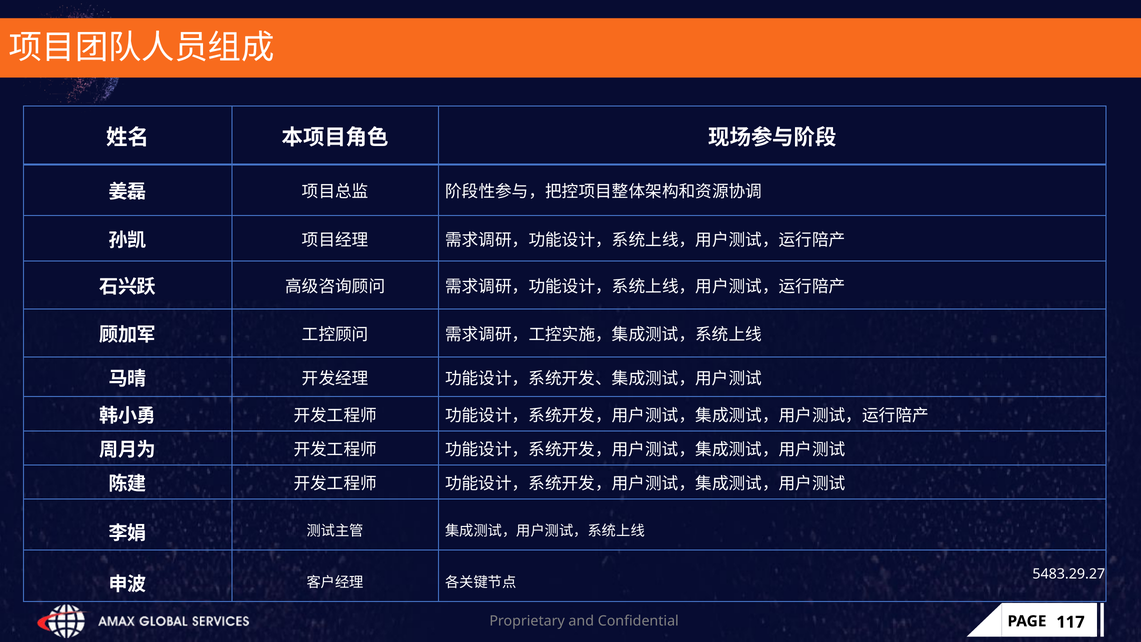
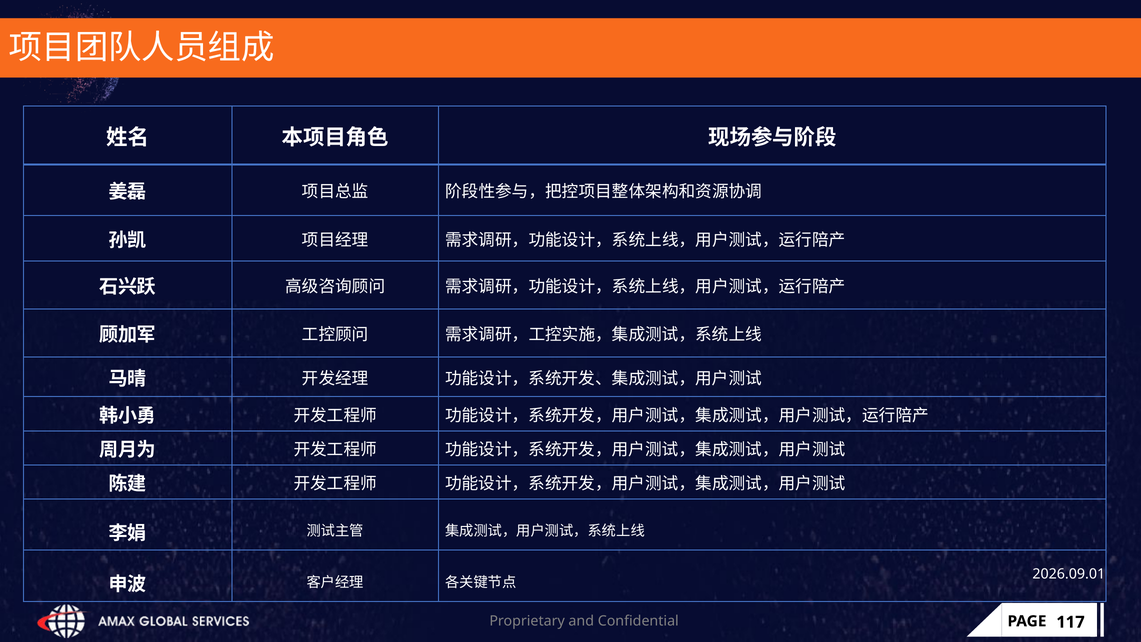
5483.29.27: 5483.29.27 -> 2026.09.01
